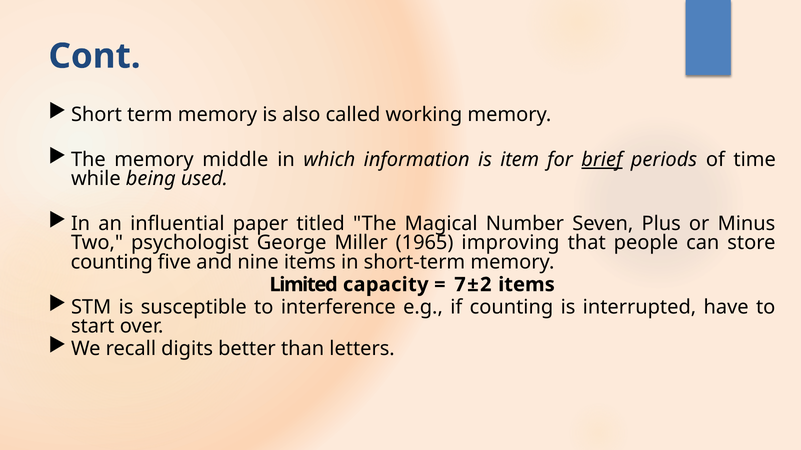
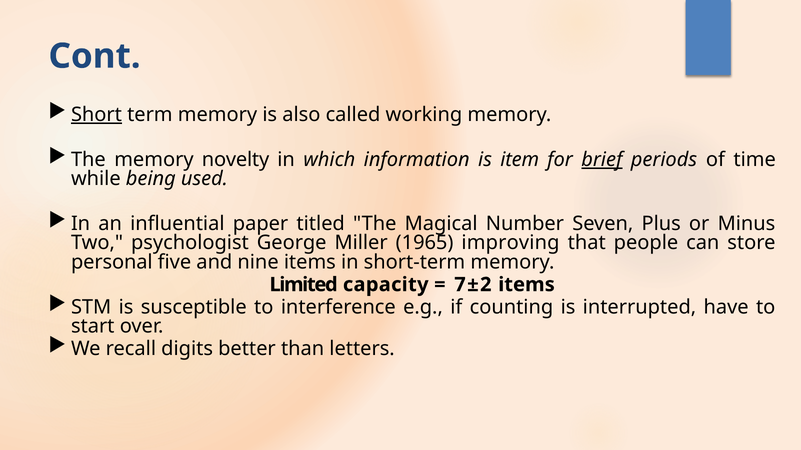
Short underline: none -> present
middle: middle -> novelty
counting at (112, 262): counting -> personal
